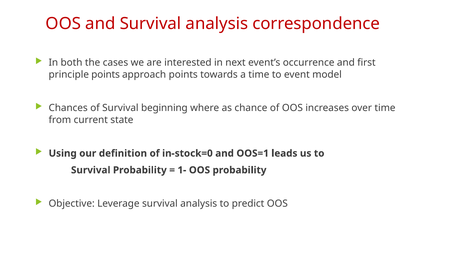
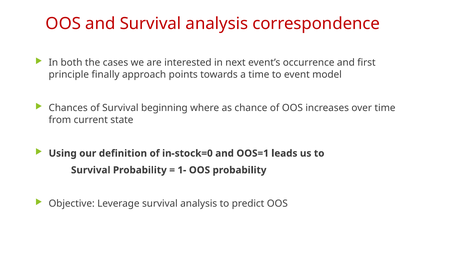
principle points: points -> finally
